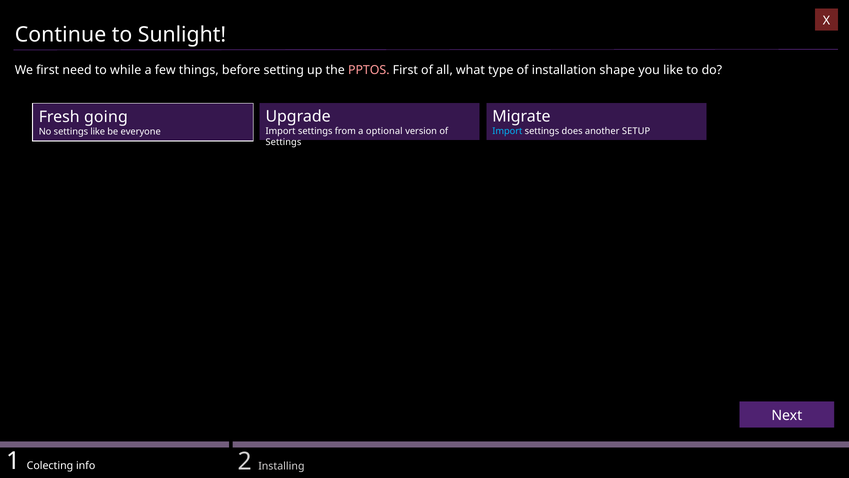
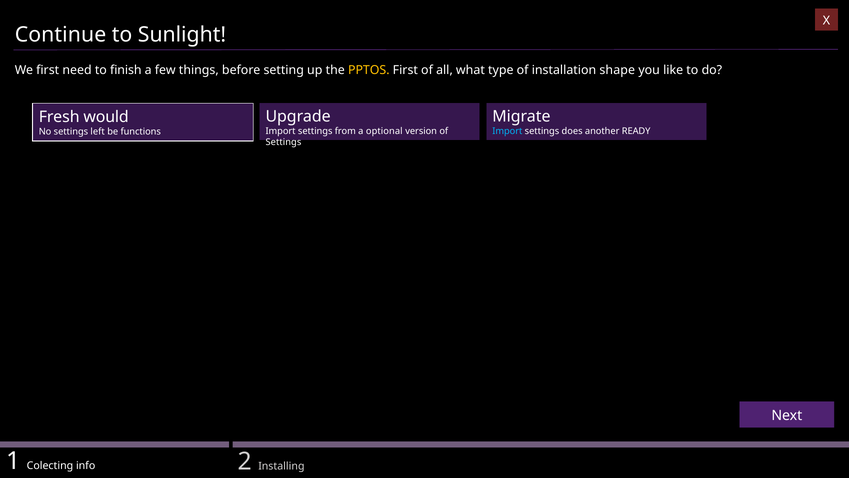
while: while -> finish
PPTOS colour: pink -> yellow
going: going -> would
SETUP: SETUP -> READY
settings like: like -> left
everyone: everyone -> functions
